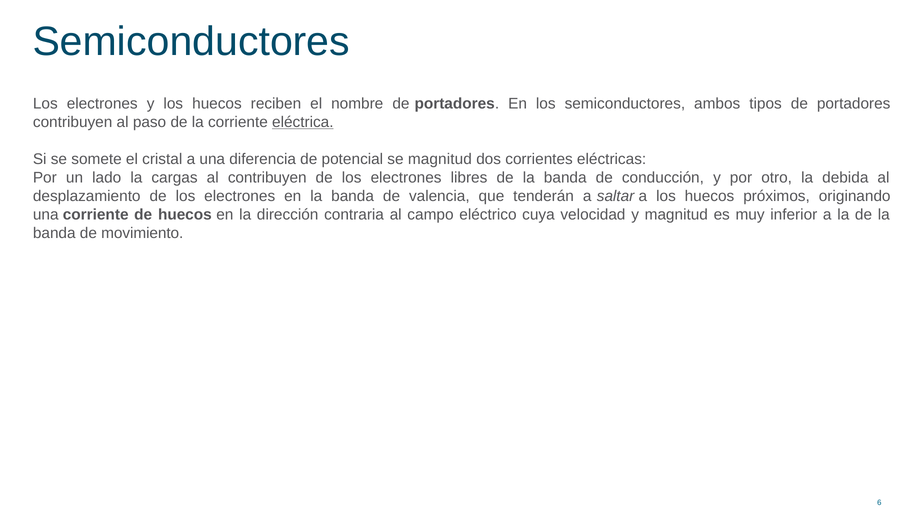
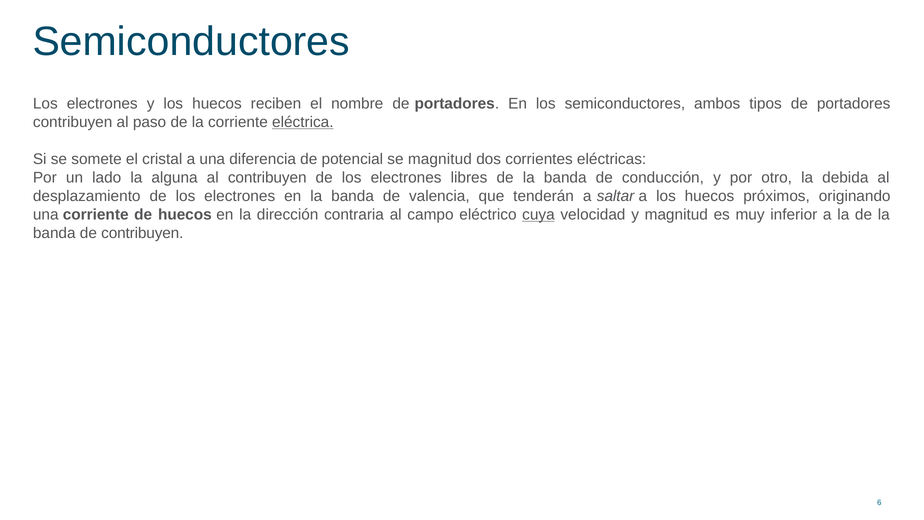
cargas: cargas -> alguna
cuya underline: none -> present
de movimiento: movimiento -> contribuyen
